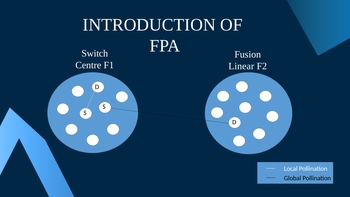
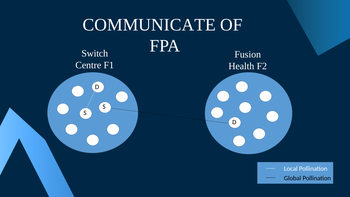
INTRODUCTION: INTRODUCTION -> COMMUNICATE
Linear: Linear -> Health
